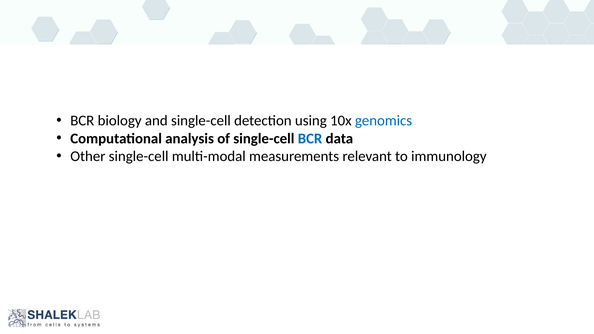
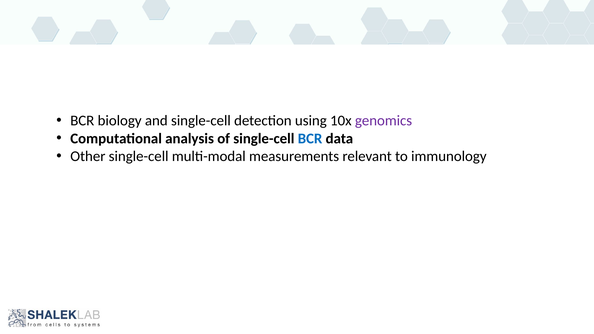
genomics colour: blue -> purple
